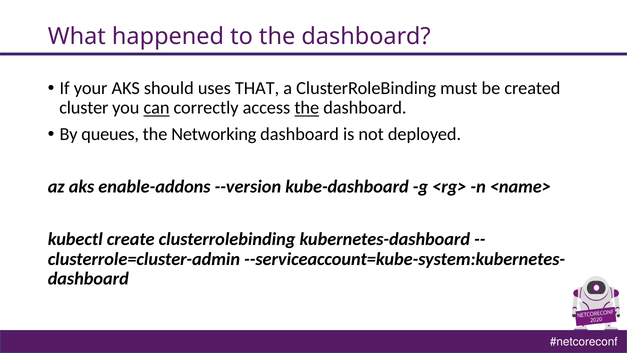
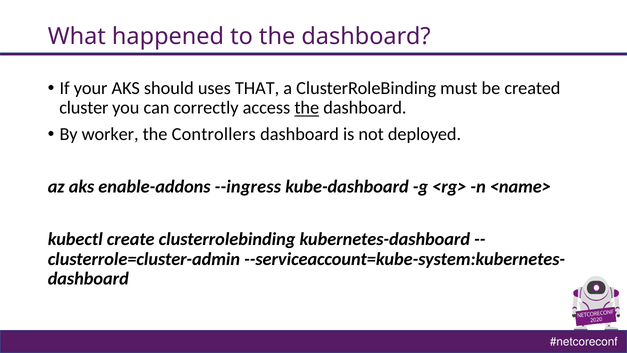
can underline: present -> none
queues: queues -> worker
Networking: Networking -> Controllers
--version: --version -> --ingress
